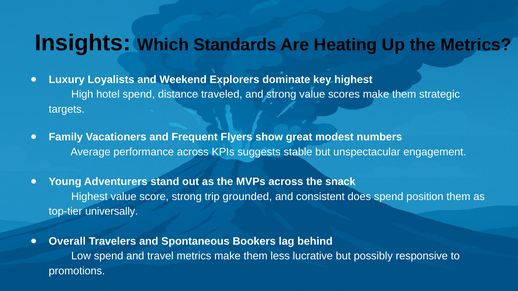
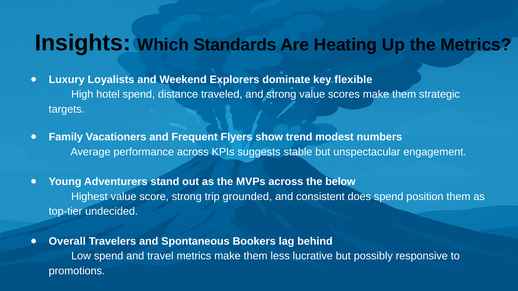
key highest: highest -> flexible
great: great -> trend
snack: snack -> below
universally: universally -> undecided
